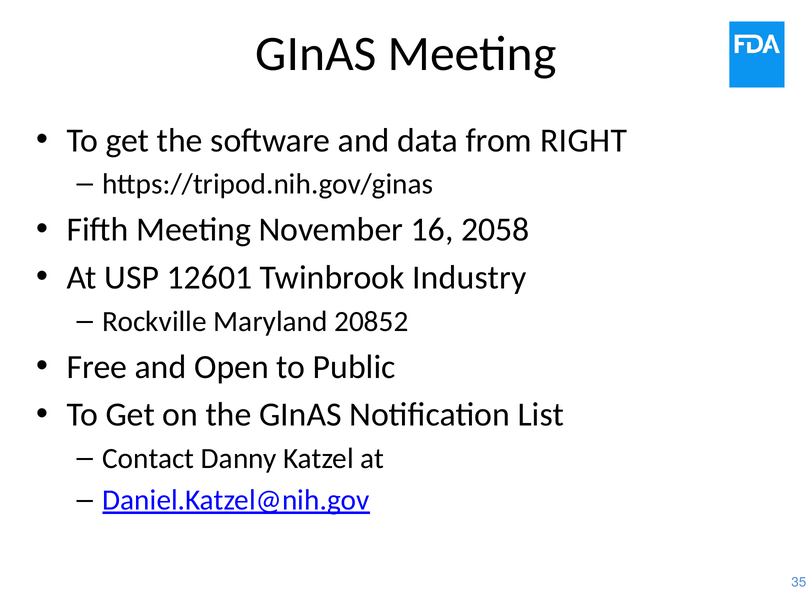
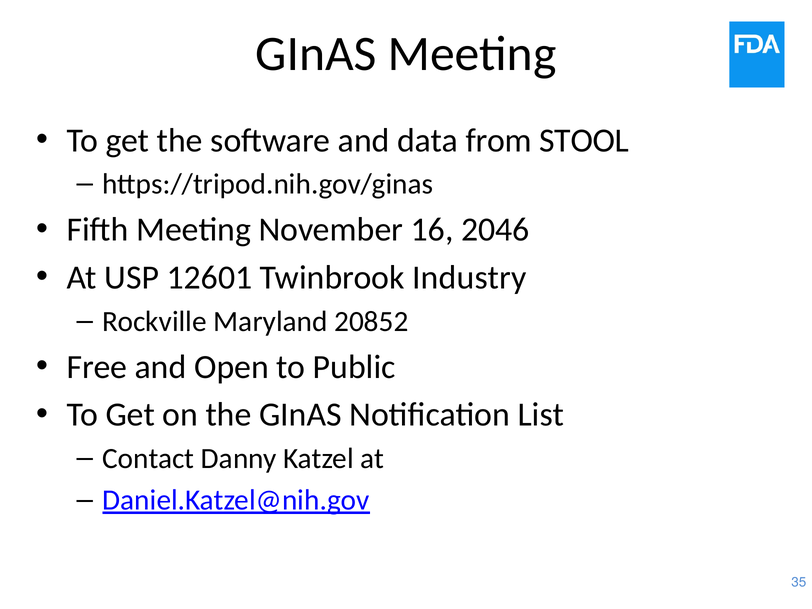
RIGHT: RIGHT -> STOOL
2058: 2058 -> 2046
